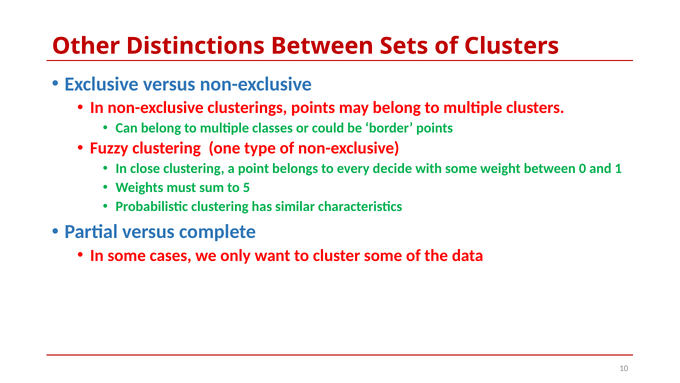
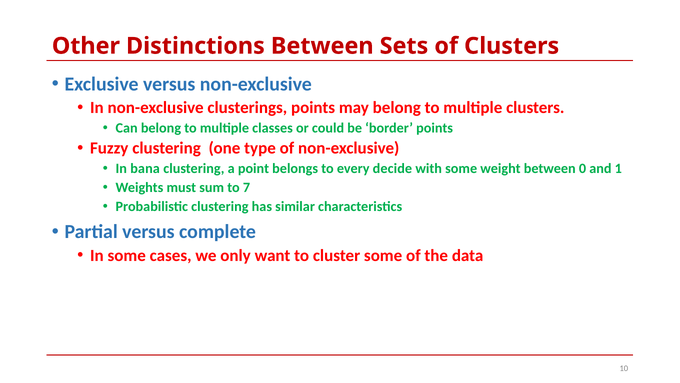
close: close -> bana
5: 5 -> 7
